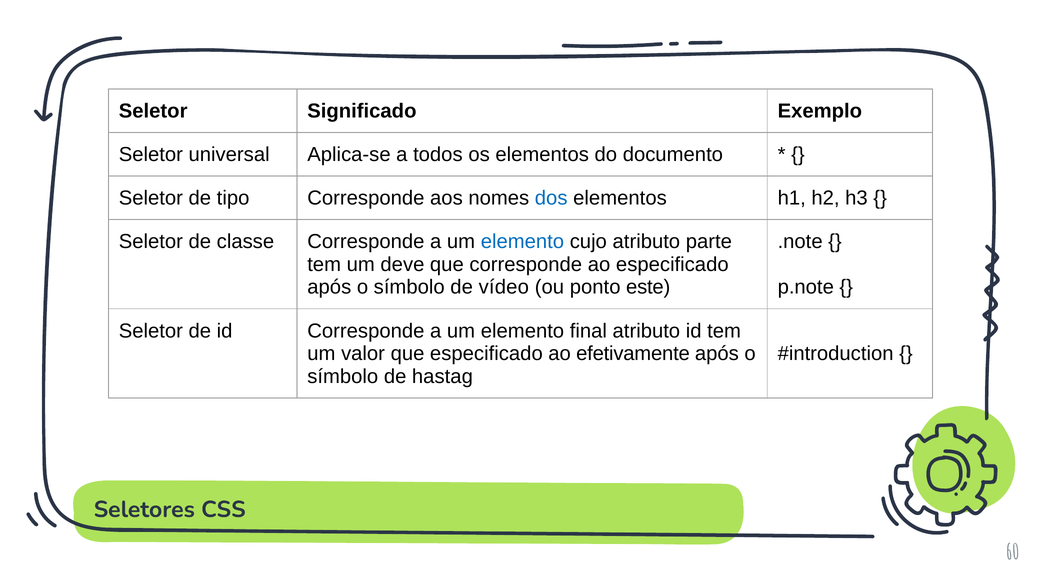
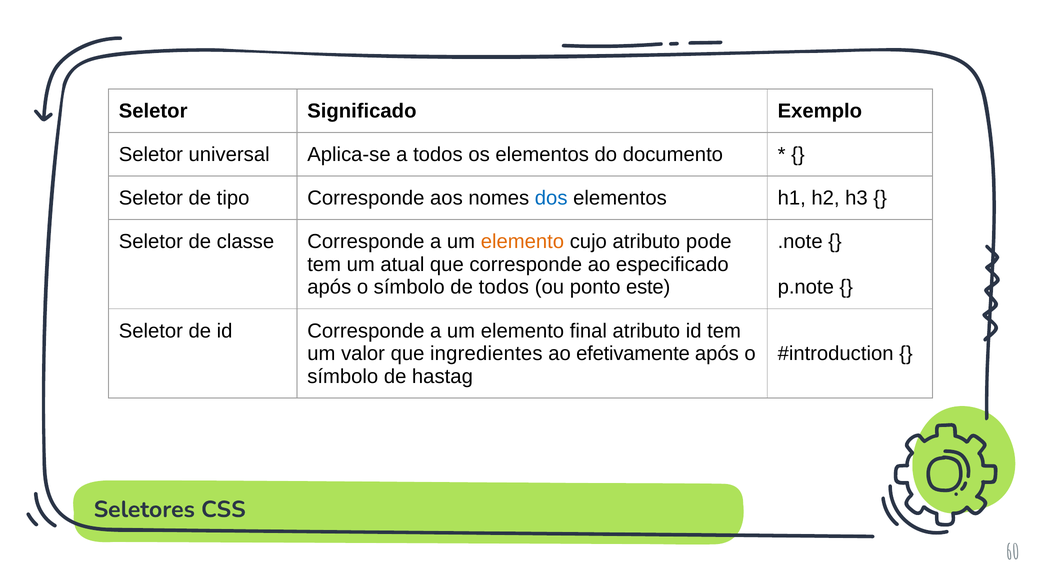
elemento at (522, 242) colour: blue -> orange
parte: parte -> pode
deve: deve -> atual
de vídeo: vídeo -> todos
que especificado: especificado -> ingredientes
